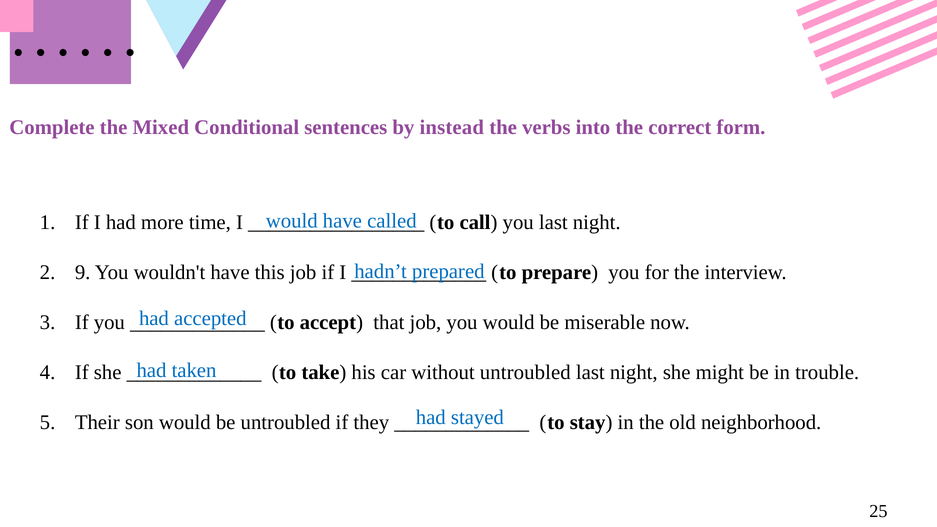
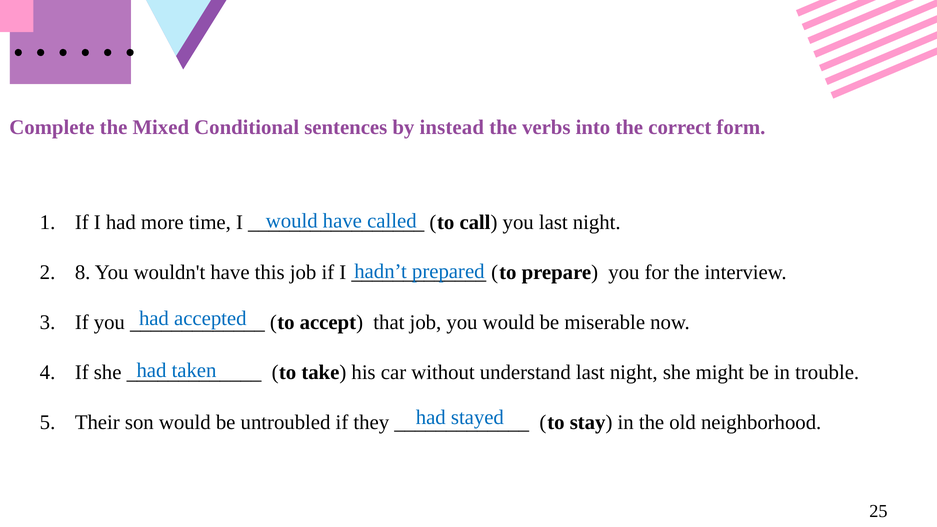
9: 9 -> 8
without untroubled: untroubled -> understand
